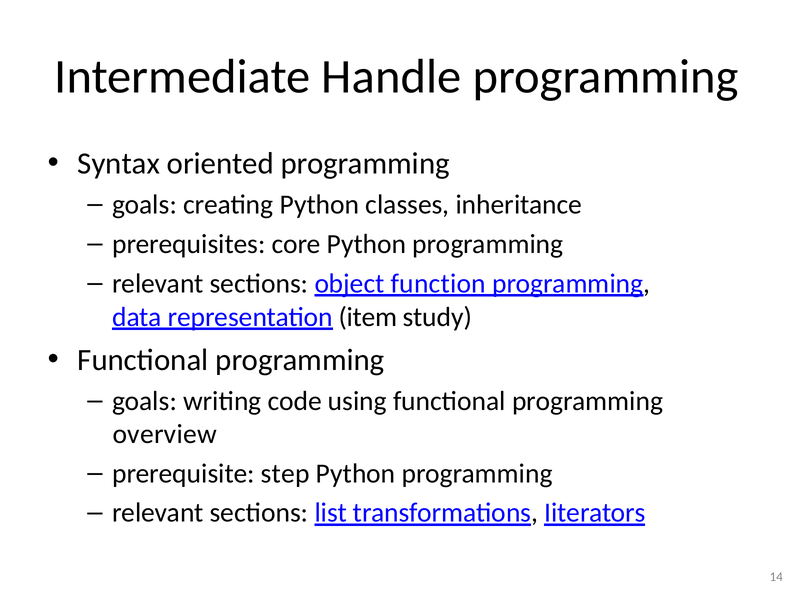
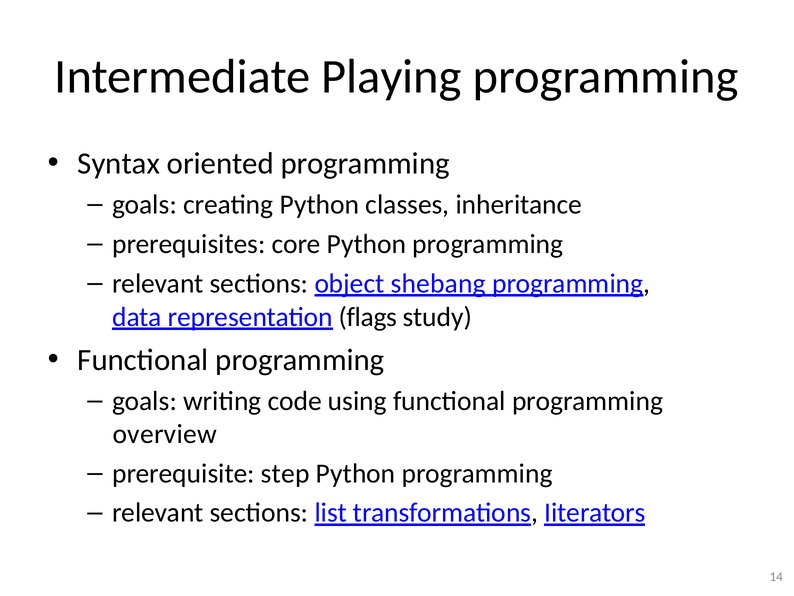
Handle: Handle -> Playing
function: function -> shebang
item: item -> flags
